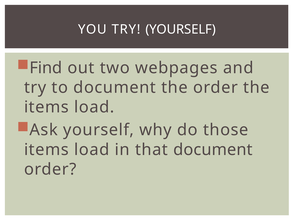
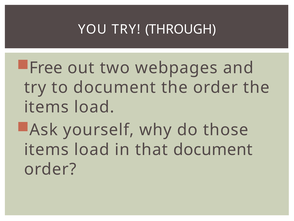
TRY YOURSELF: YOURSELF -> THROUGH
Find: Find -> Free
